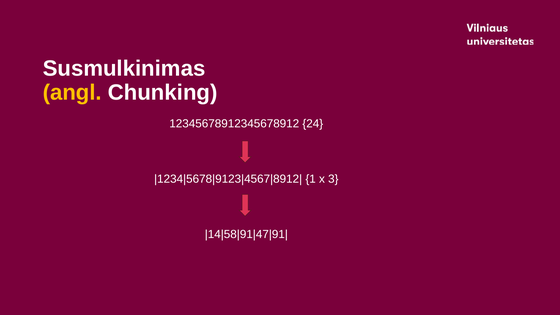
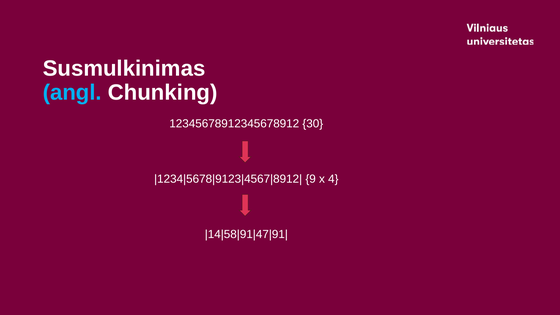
angl colour: yellow -> light blue
24: 24 -> 30
1: 1 -> 9
3: 3 -> 4
